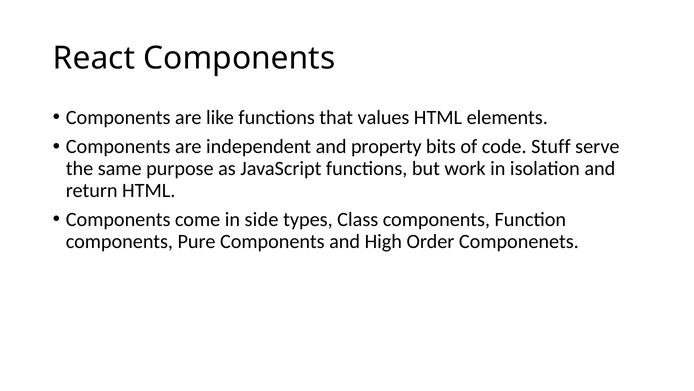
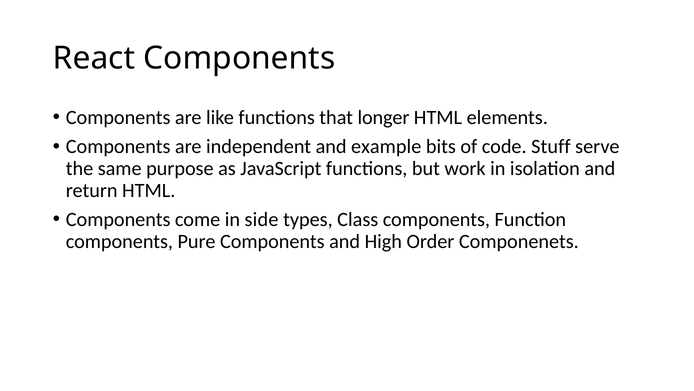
values: values -> longer
property: property -> example
